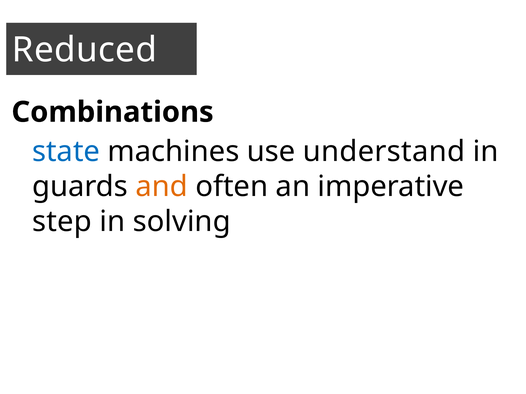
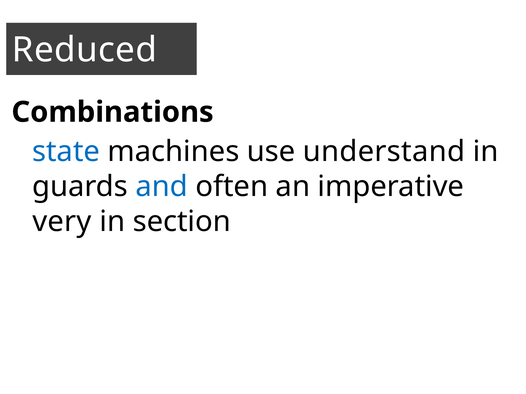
and colour: orange -> blue
step: step -> very
solving: solving -> section
